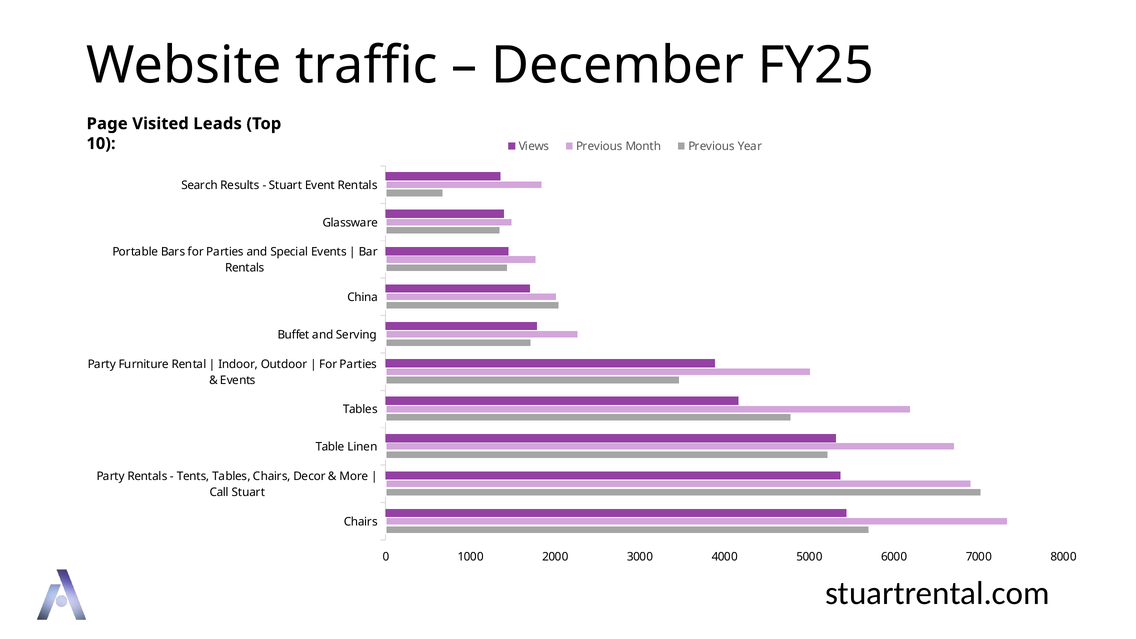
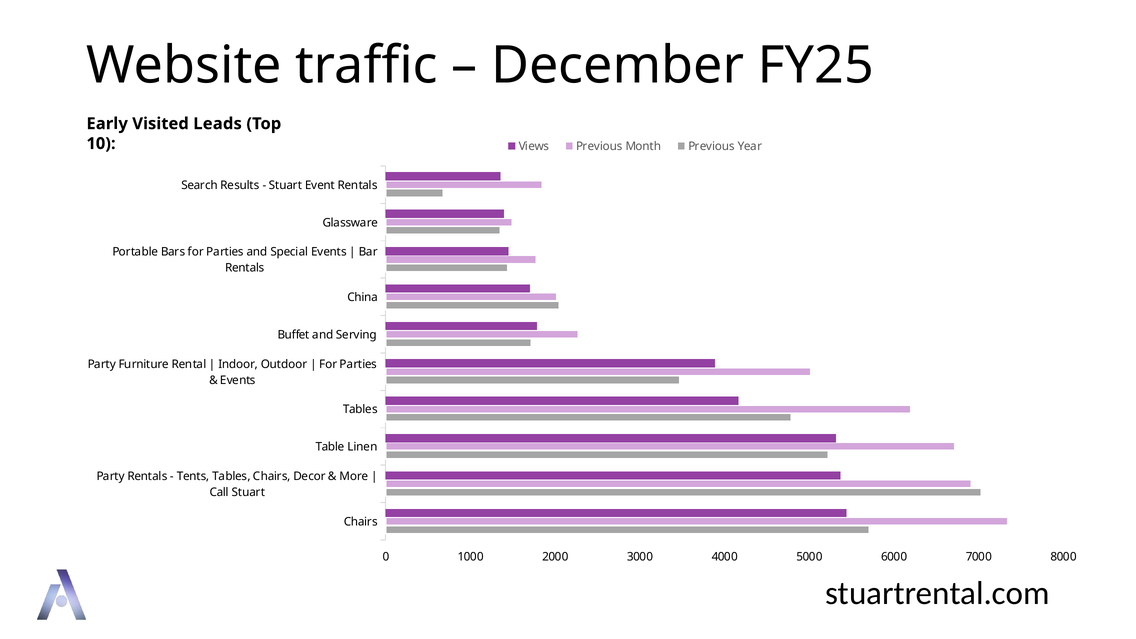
Page: Page -> Early
